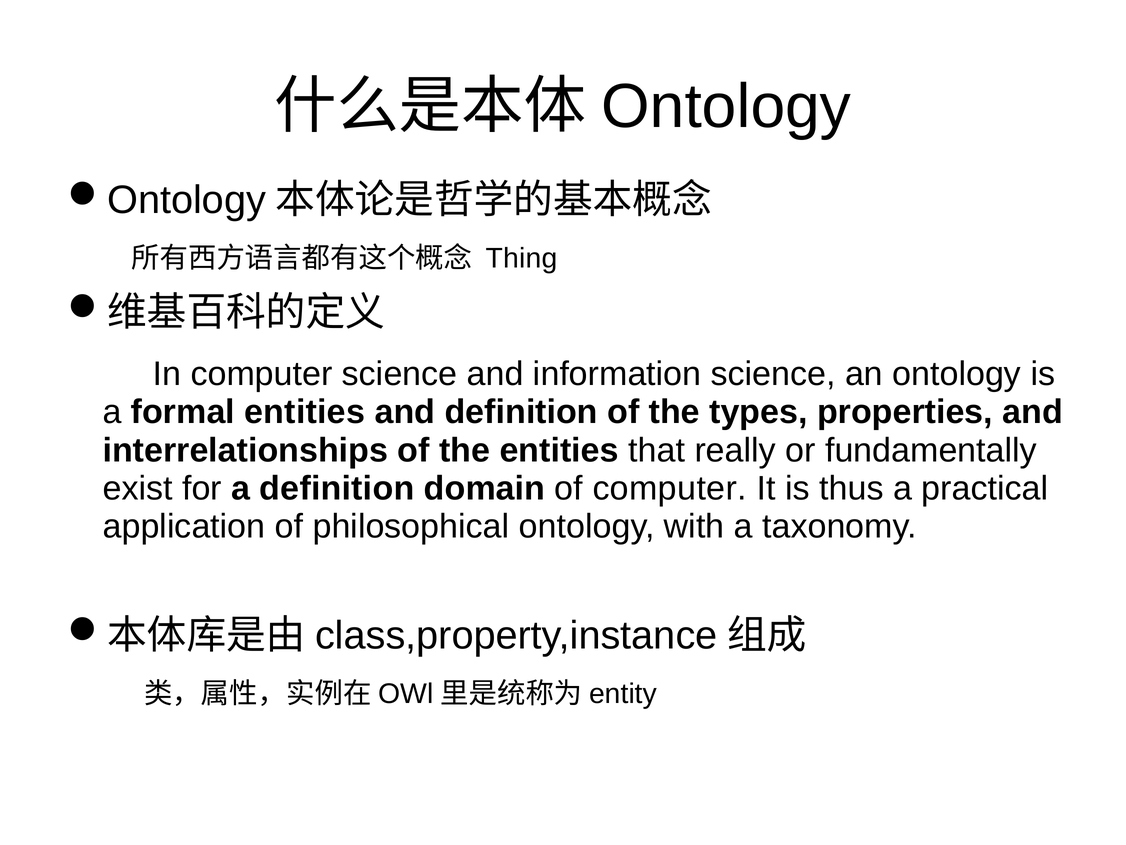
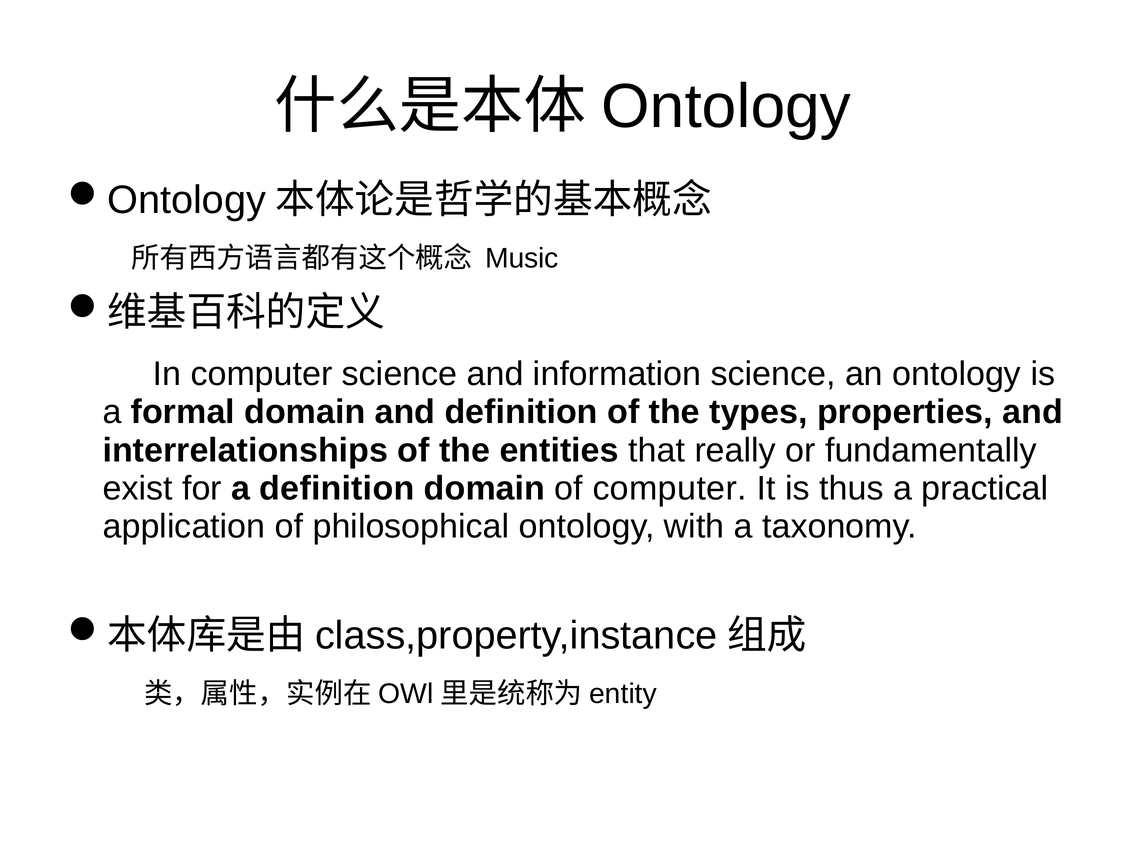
Thing: Thing -> Music
formal entities: entities -> domain
